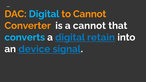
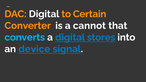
Digital at (44, 14) colour: light blue -> white
to Cannot: Cannot -> Certain
retain: retain -> stores
